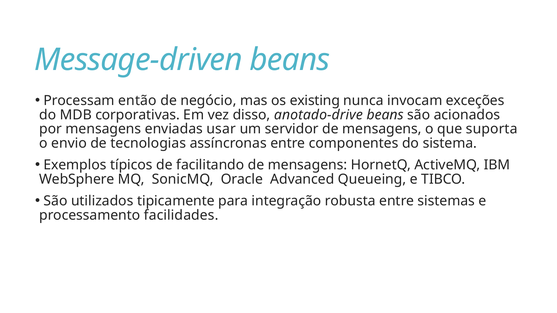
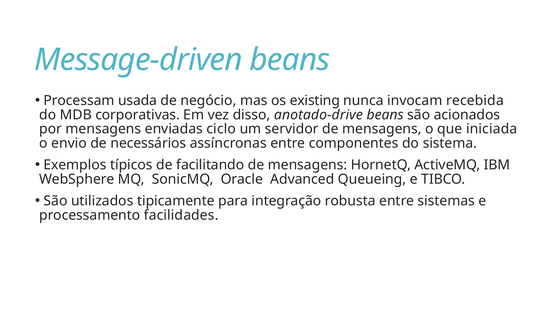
então: então -> usada
exceções: exceções -> recebida
usar: usar -> ciclo
suporta: suporta -> iniciada
tecnologias: tecnologias -> necessários
